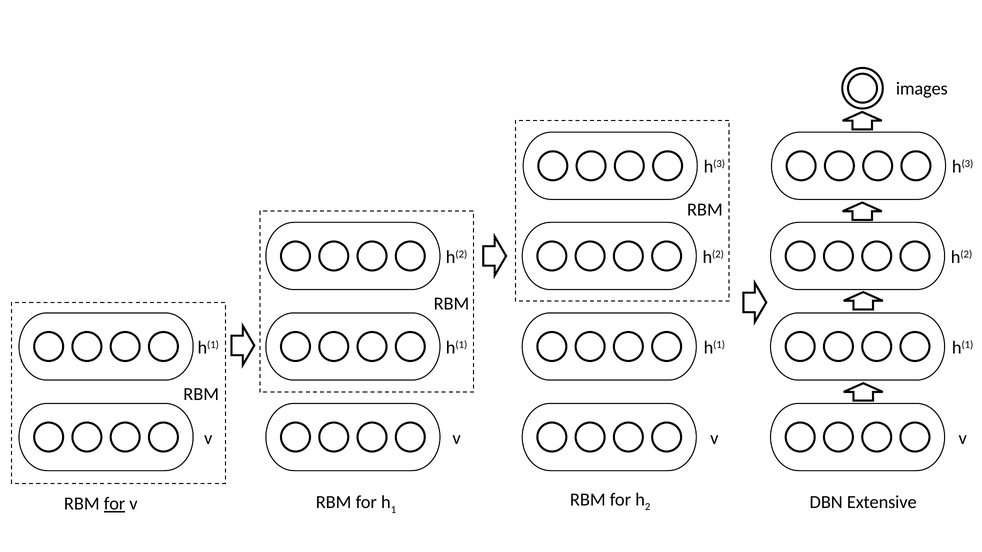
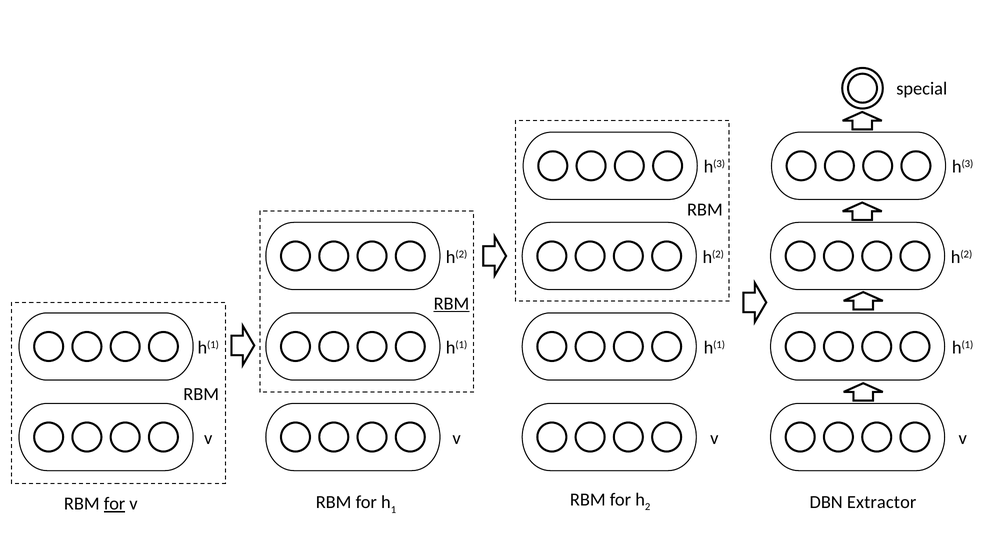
images: images -> special
RBM at (451, 304) underline: none -> present
Extensive: Extensive -> Extractor
